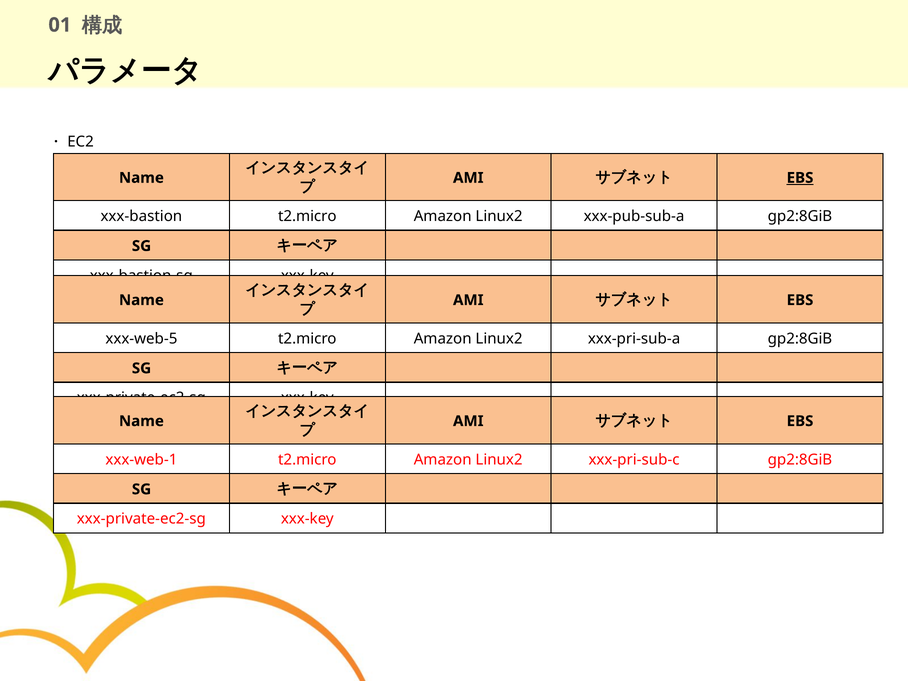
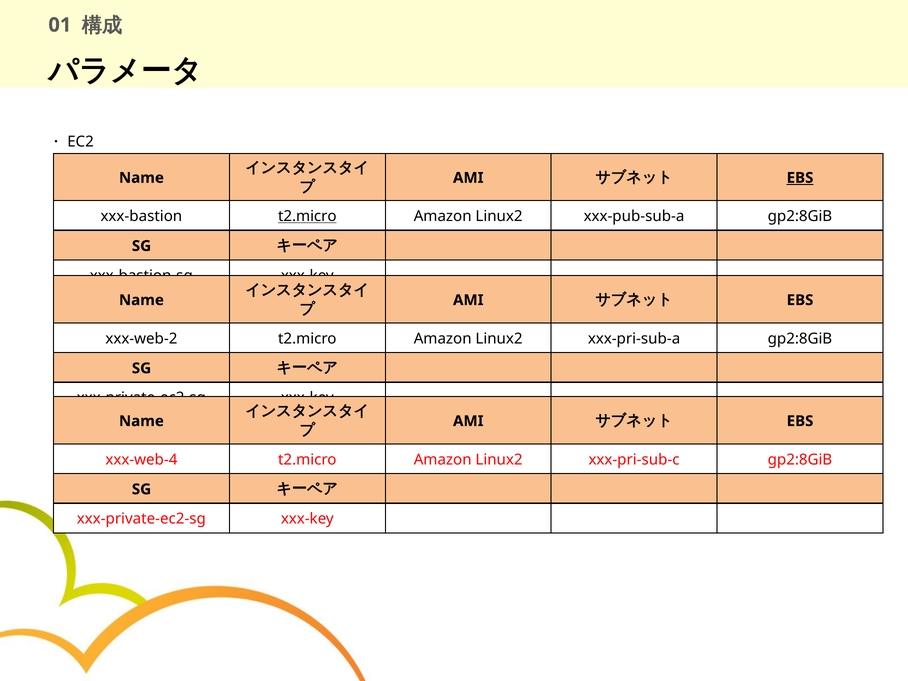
t2.micro at (307, 216) underline: none -> present
xxx-web-5: xxx-web-5 -> xxx-web-2
xxx-web-1: xxx-web-1 -> xxx-web-4
